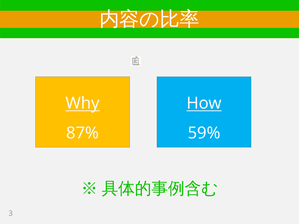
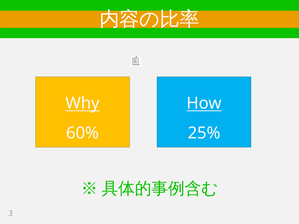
87%: 87% -> 60%
59%: 59% -> 25%
